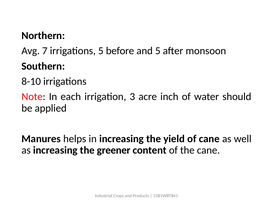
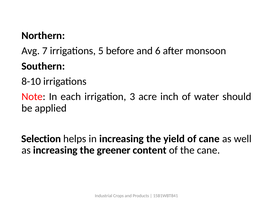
and 5: 5 -> 6
Manures: Manures -> Selection
